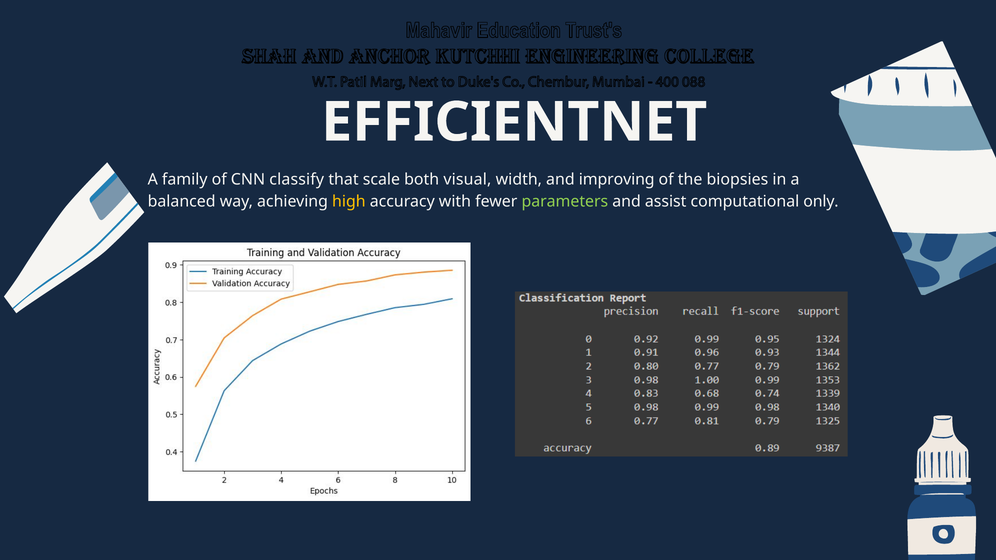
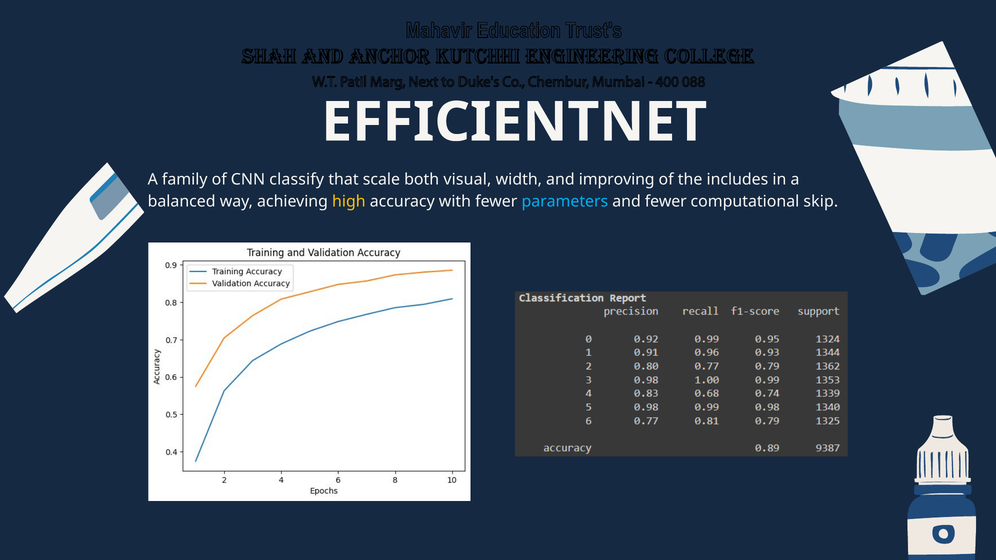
biopsies: biopsies -> includes
parameters colour: light green -> light blue
and assist: assist -> fewer
only: only -> skip
